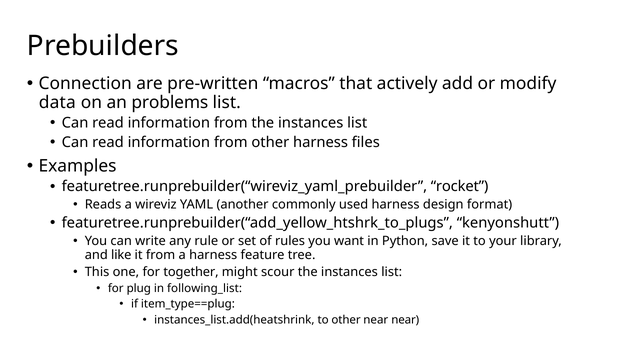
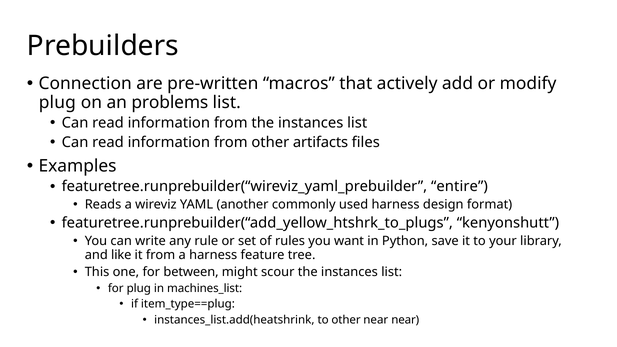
data at (57, 103): data -> plug
other harness: harness -> artifacts
rocket: rocket -> entire
together: together -> between
following_list: following_list -> machines_list
